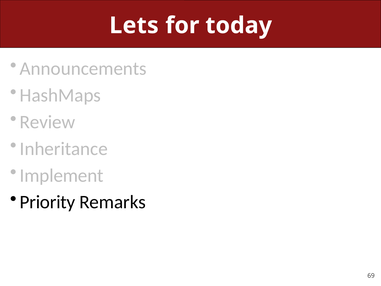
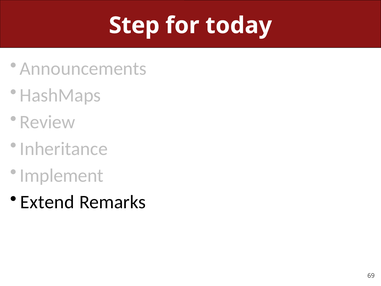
Lets: Lets -> Step
Priority: Priority -> Extend
